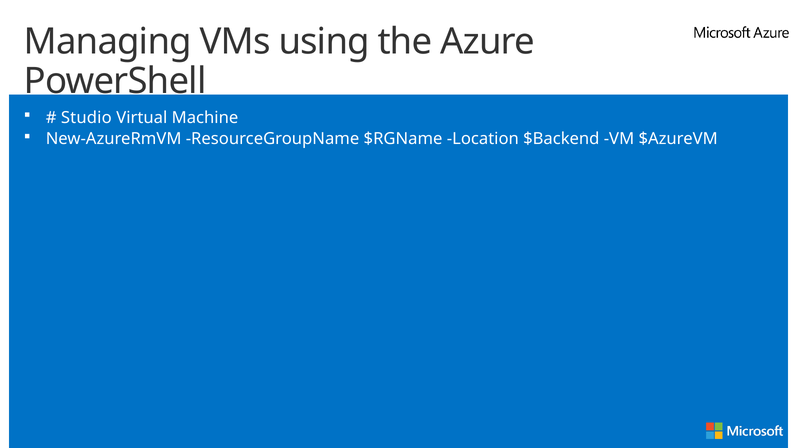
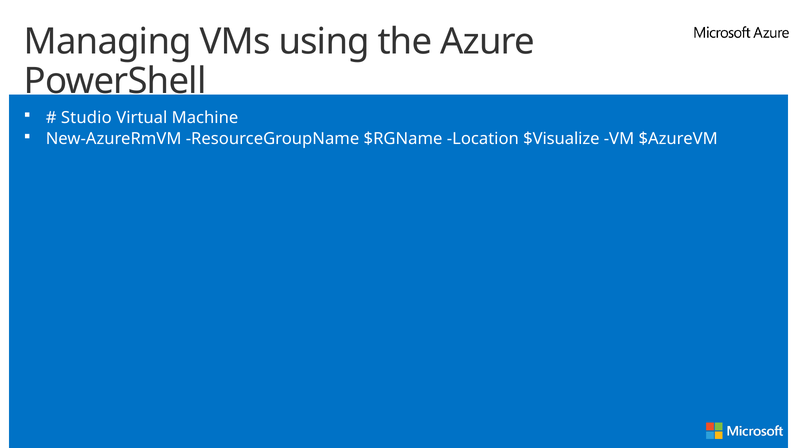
$Backend: $Backend -> $Visualize
